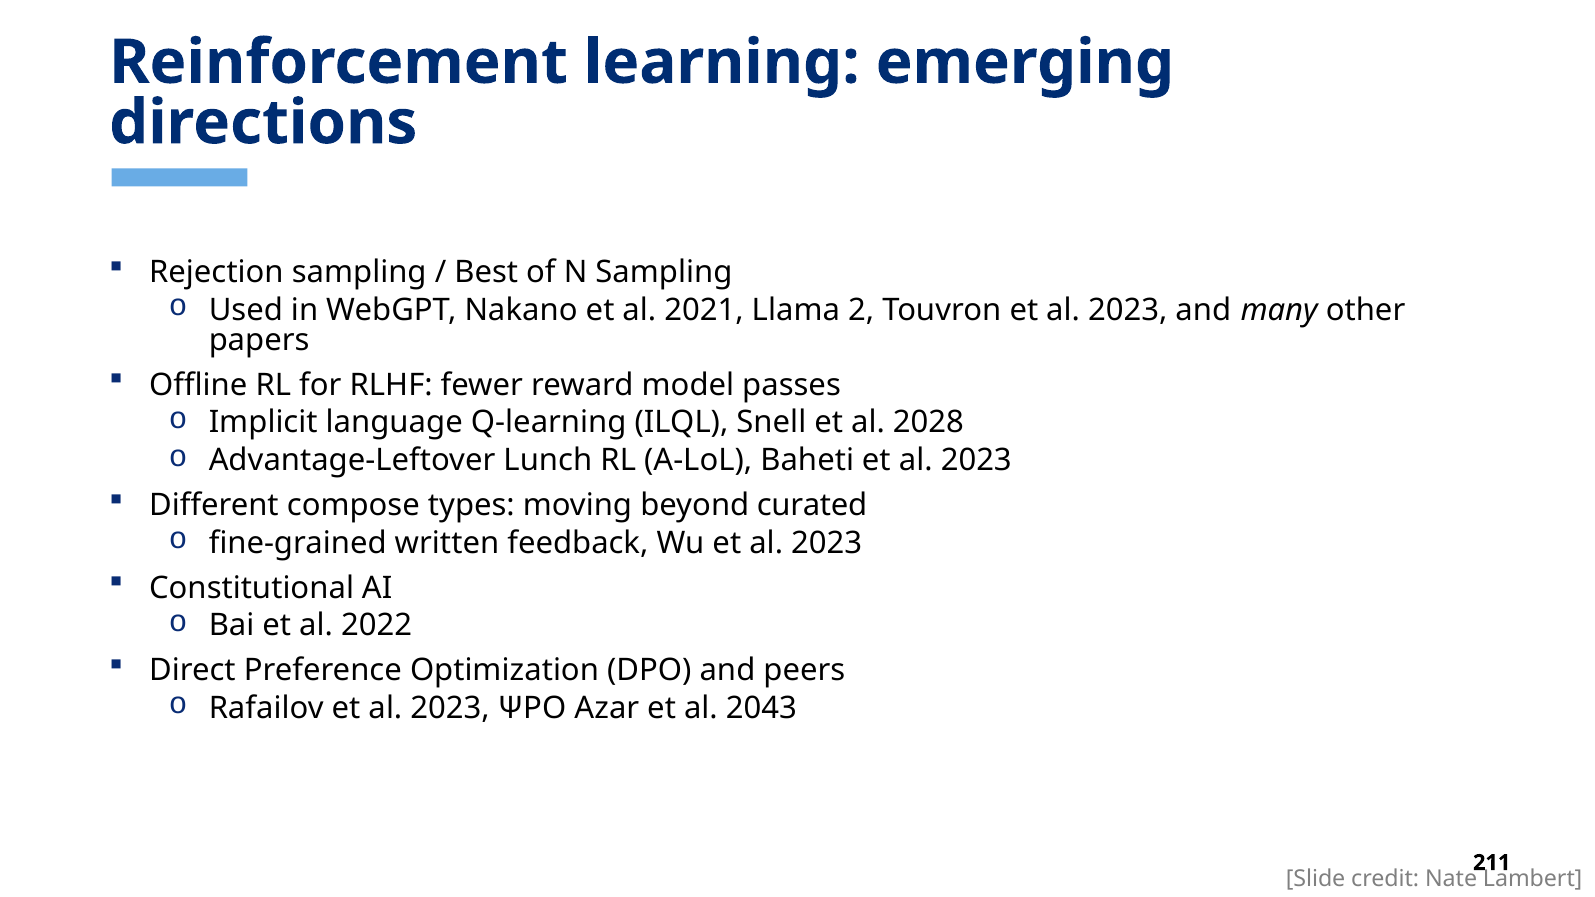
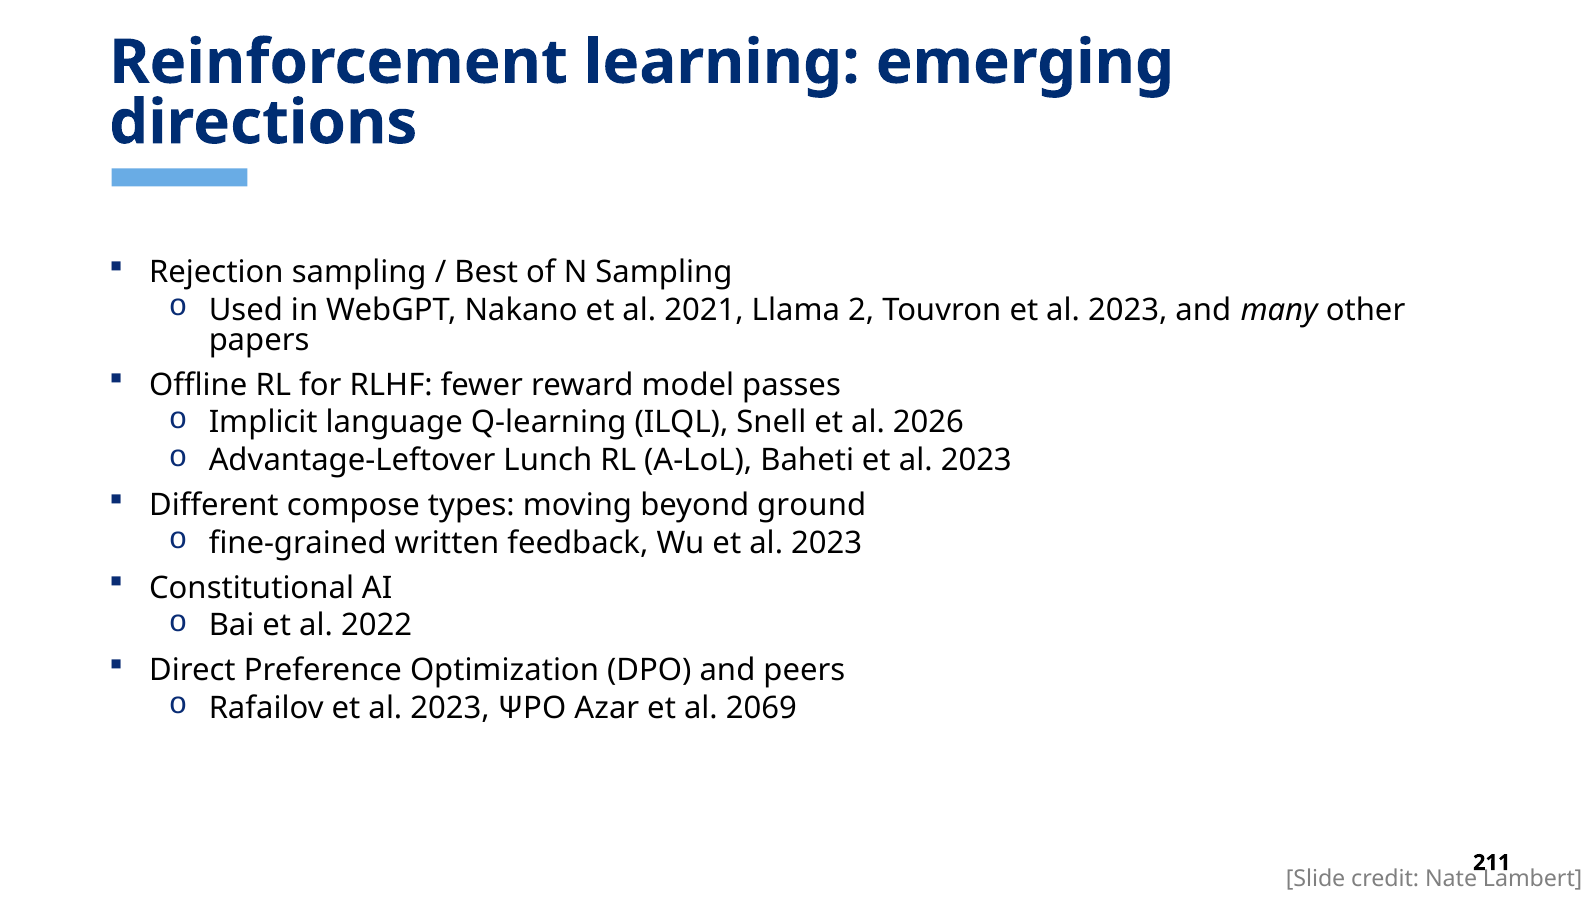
2028: 2028 -> 2026
curated: curated -> ground
2043: 2043 -> 2069
